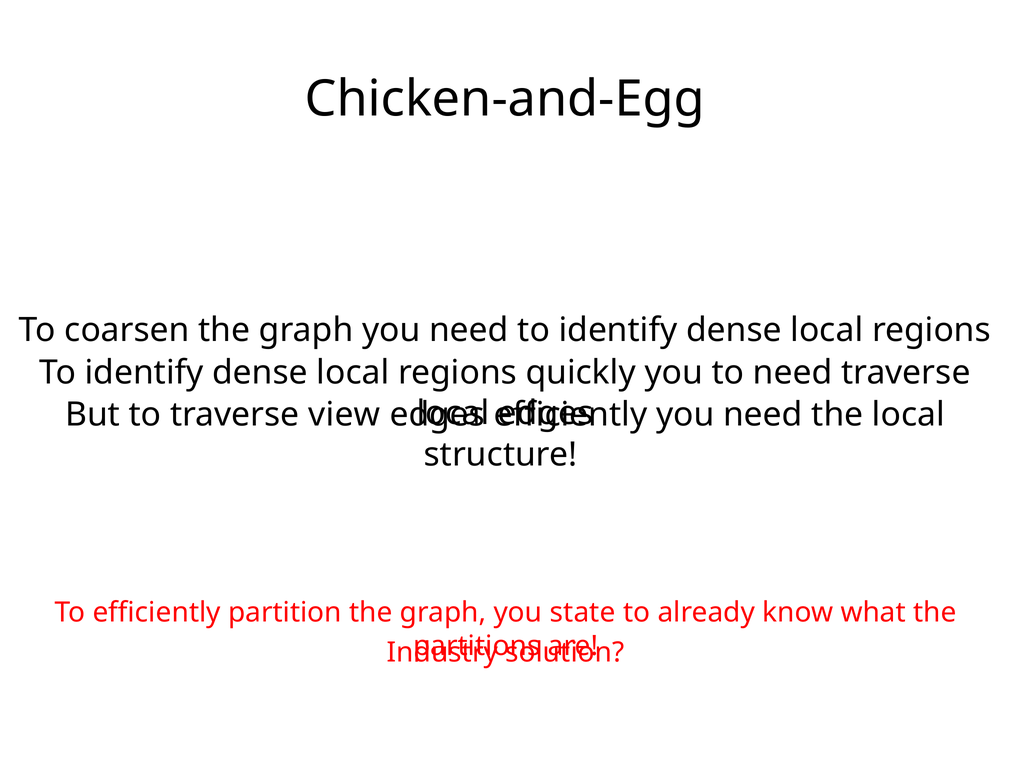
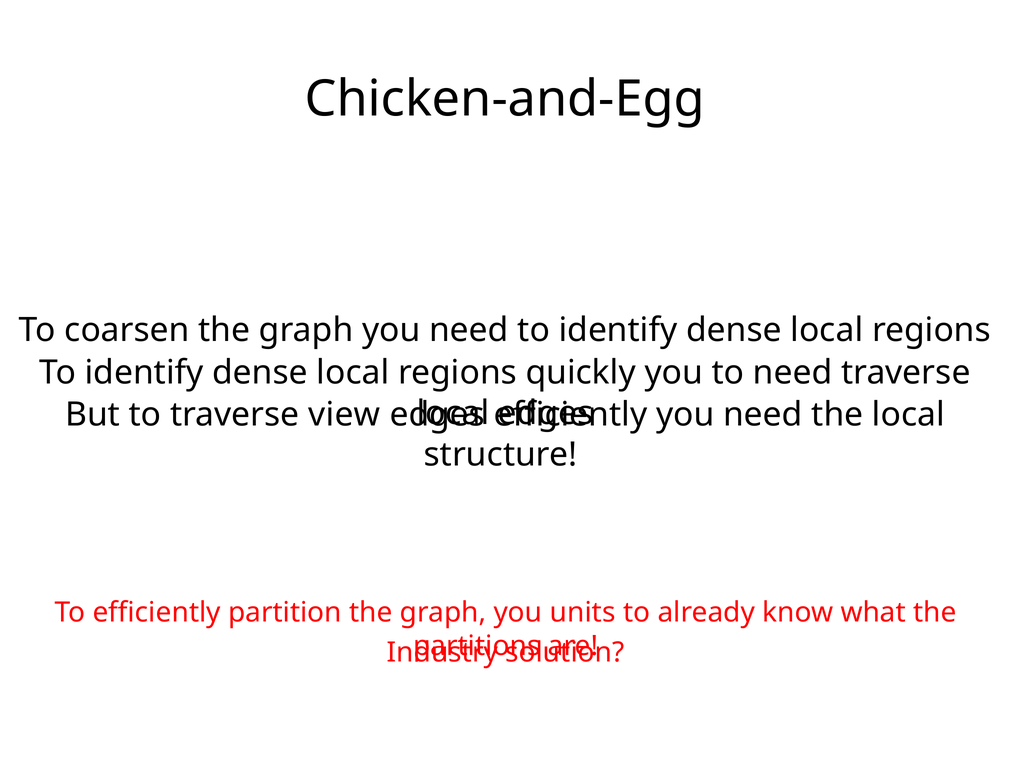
state: state -> units
